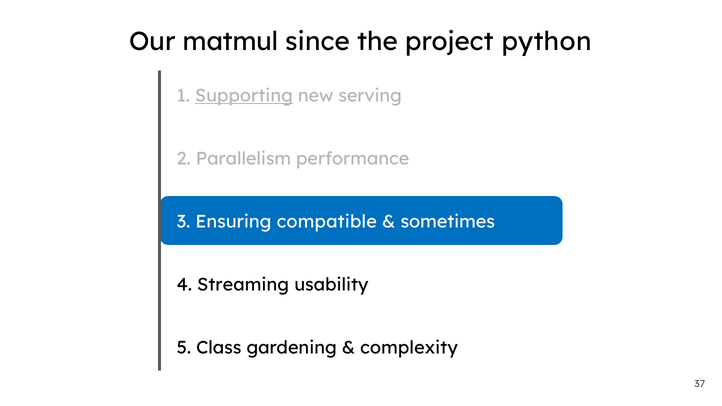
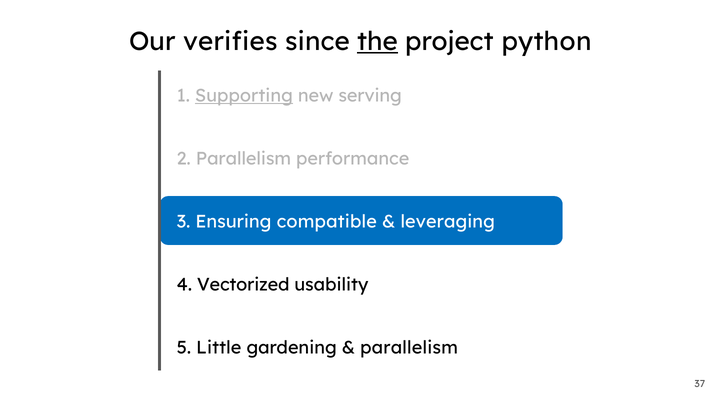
matmul: matmul -> verifies
the underline: none -> present
sometimes: sometimes -> leveraging
Streaming: Streaming -> Vectorized
Class: Class -> Little
complexity at (409, 348): complexity -> parallelism
